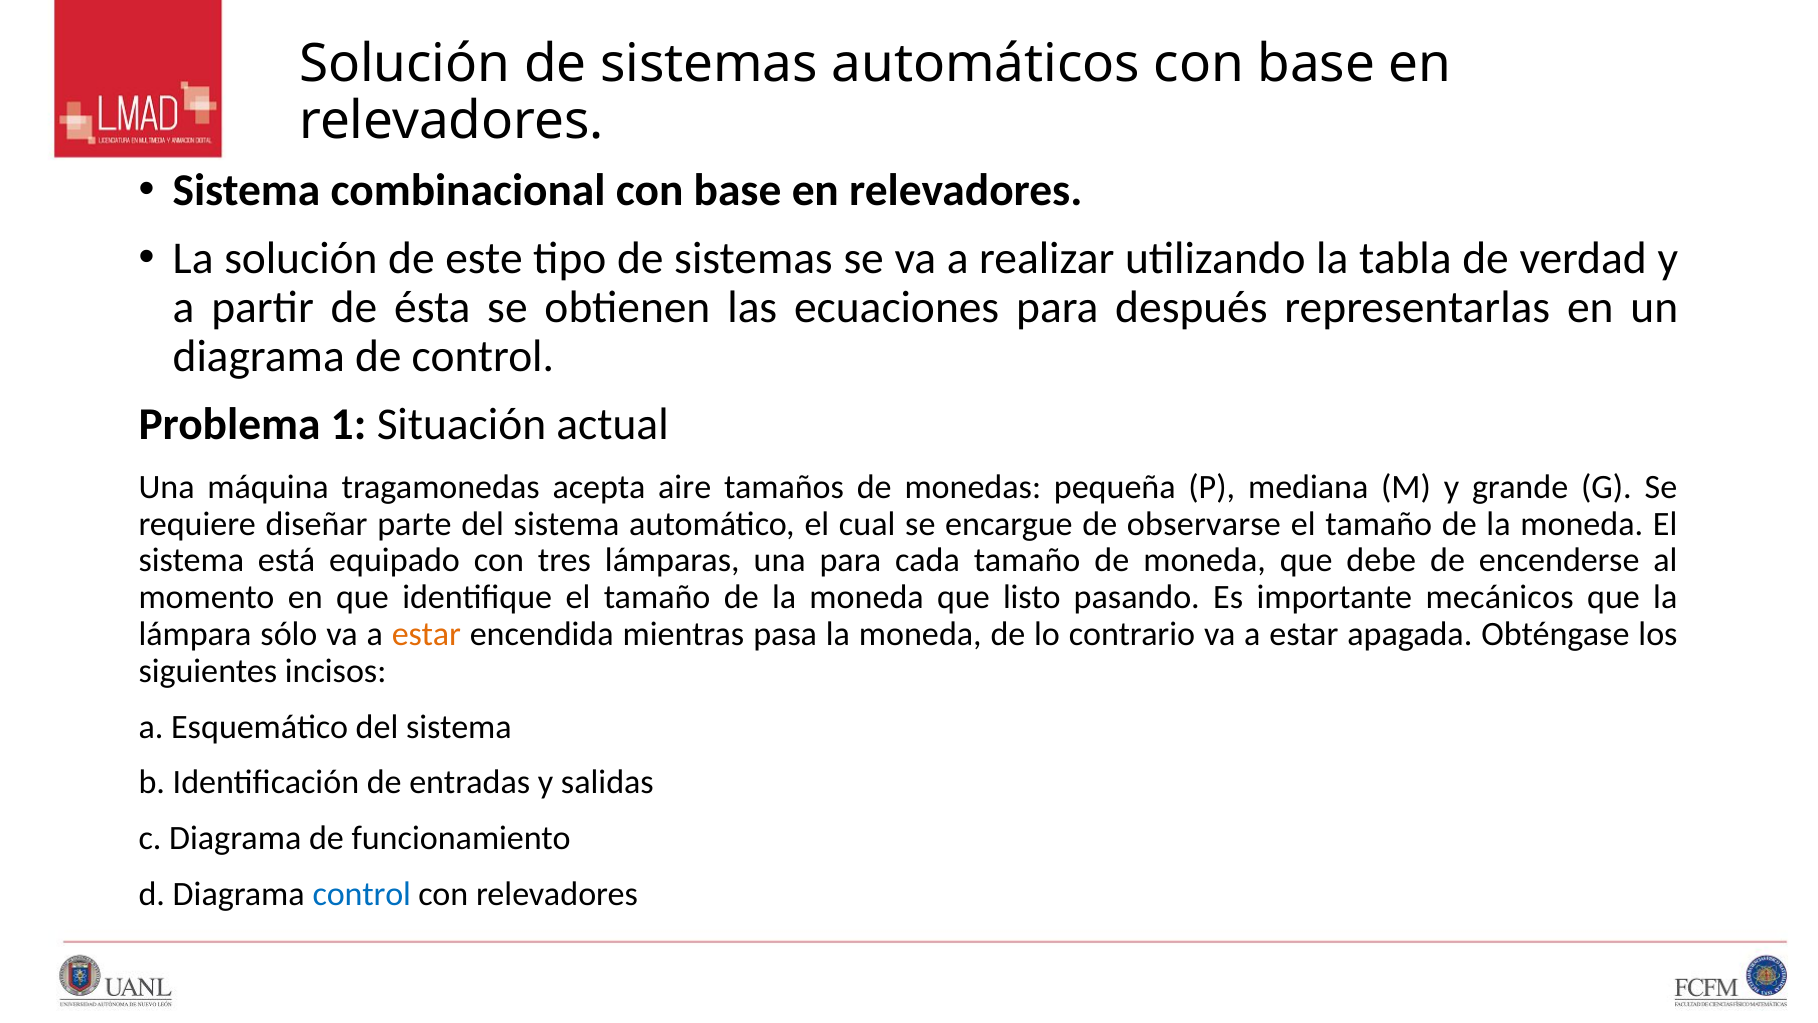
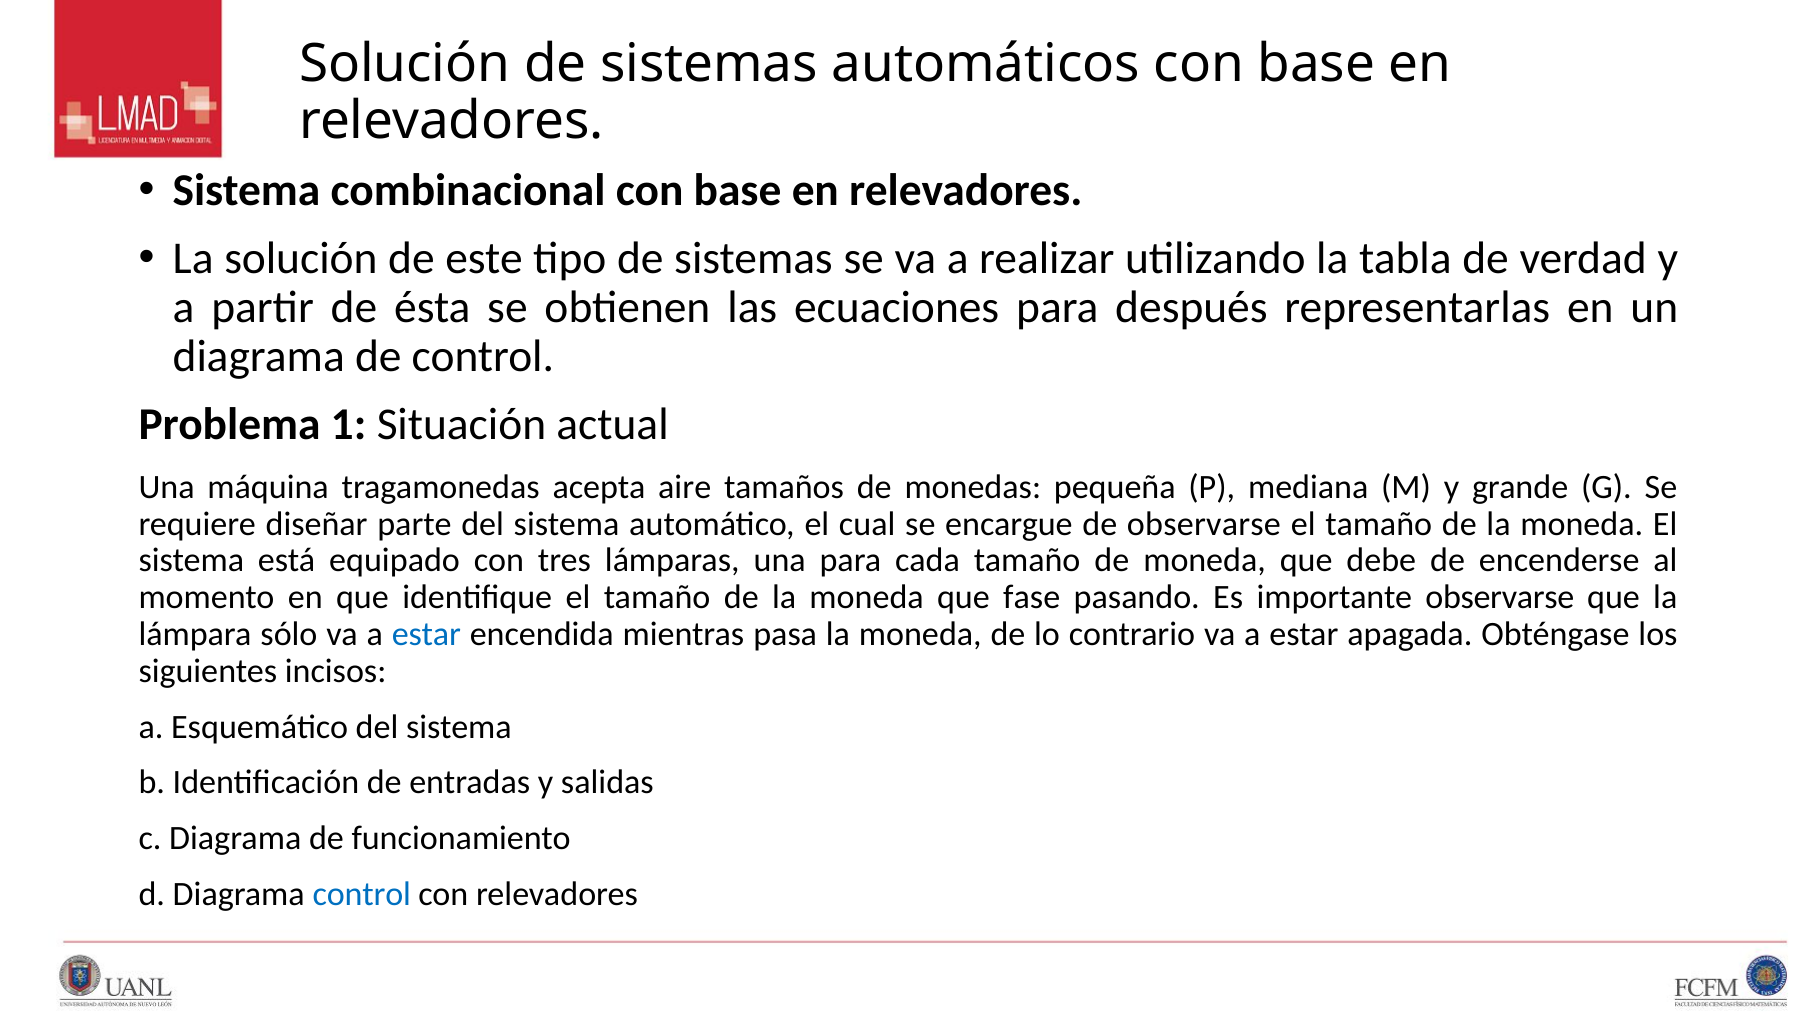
listo: listo -> fase
importante mecánicos: mecánicos -> observarse
estar at (426, 634) colour: orange -> blue
